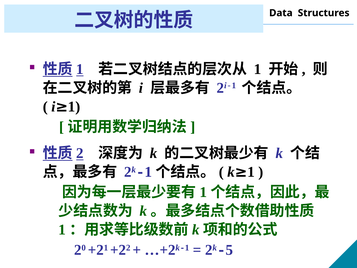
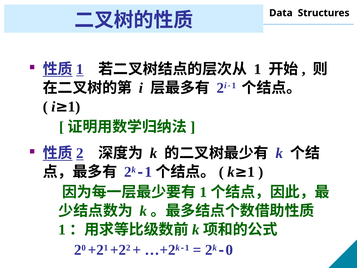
5: 5 -> 0
